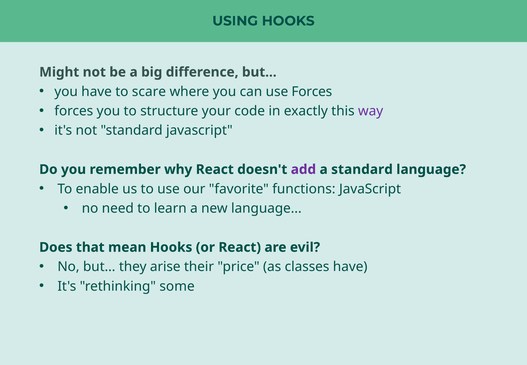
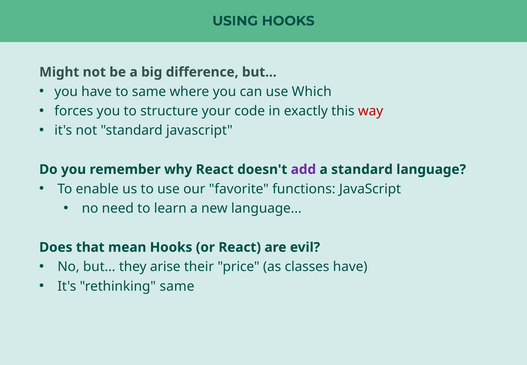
to scare: scare -> same
use Forces: Forces -> Which
way colour: purple -> red
rethinking some: some -> same
